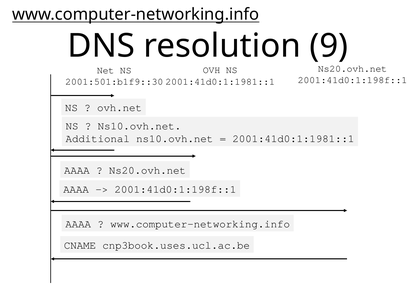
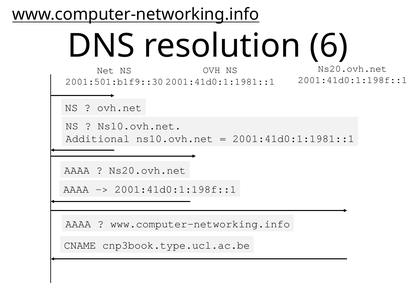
9: 9 -> 6
cnp3book.uses.ucl.ac.be: cnp3book.uses.ucl.ac.be -> cnp3book.type.ucl.ac.be
